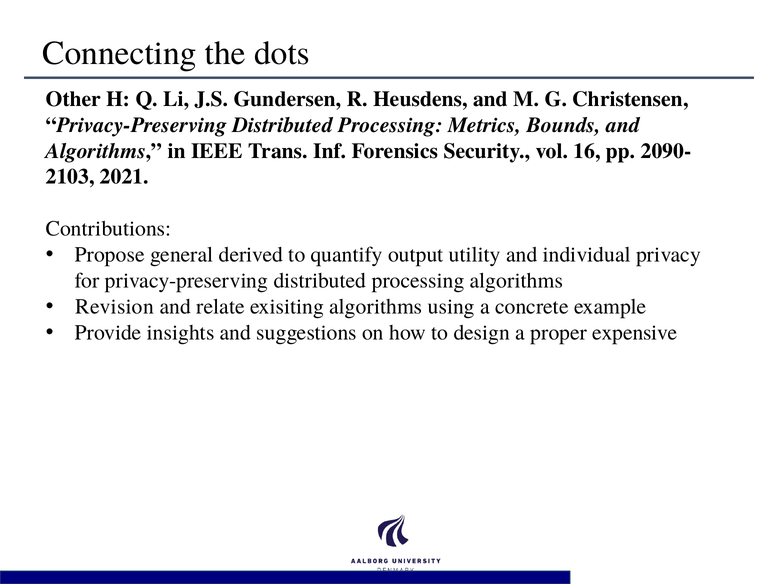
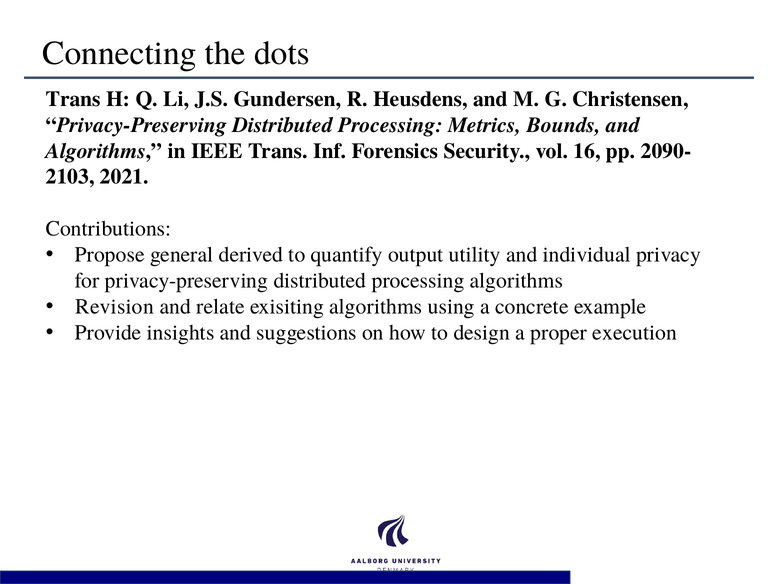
Other at (73, 99): Other -> Trans
expensive: expensive -> execution
